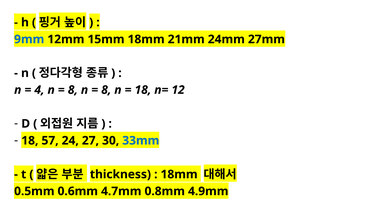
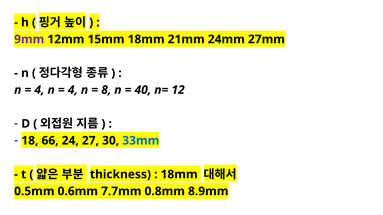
9mm colour: blue -> purple
8 at (73, 90): 8 -> 4
18 at (143, 90): 18 -> 40
57: 57 -> 66
4.7mm: 4.7mm -> 7.7mm
4.9mm: 4.9mm -> 8.9mm
